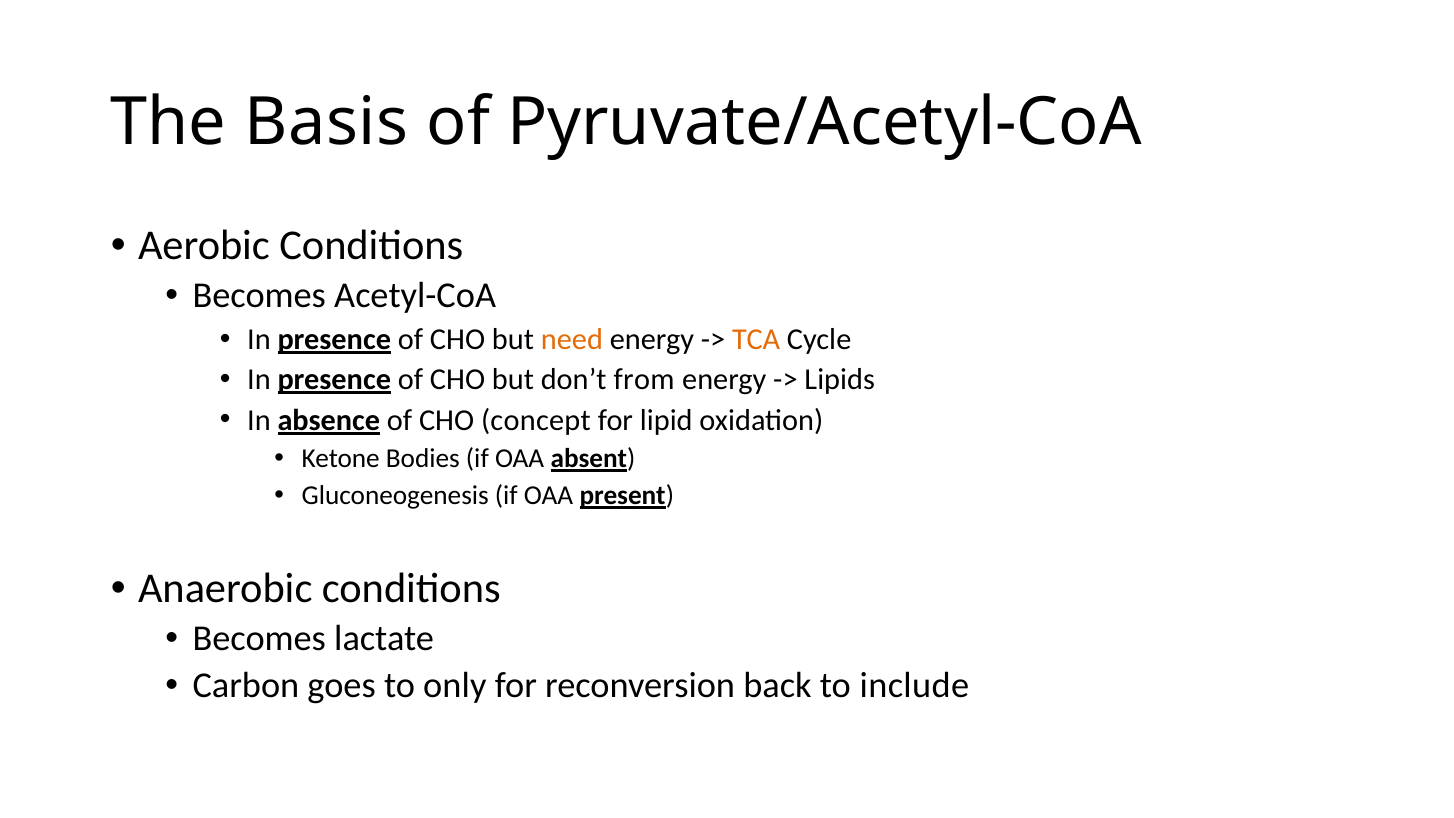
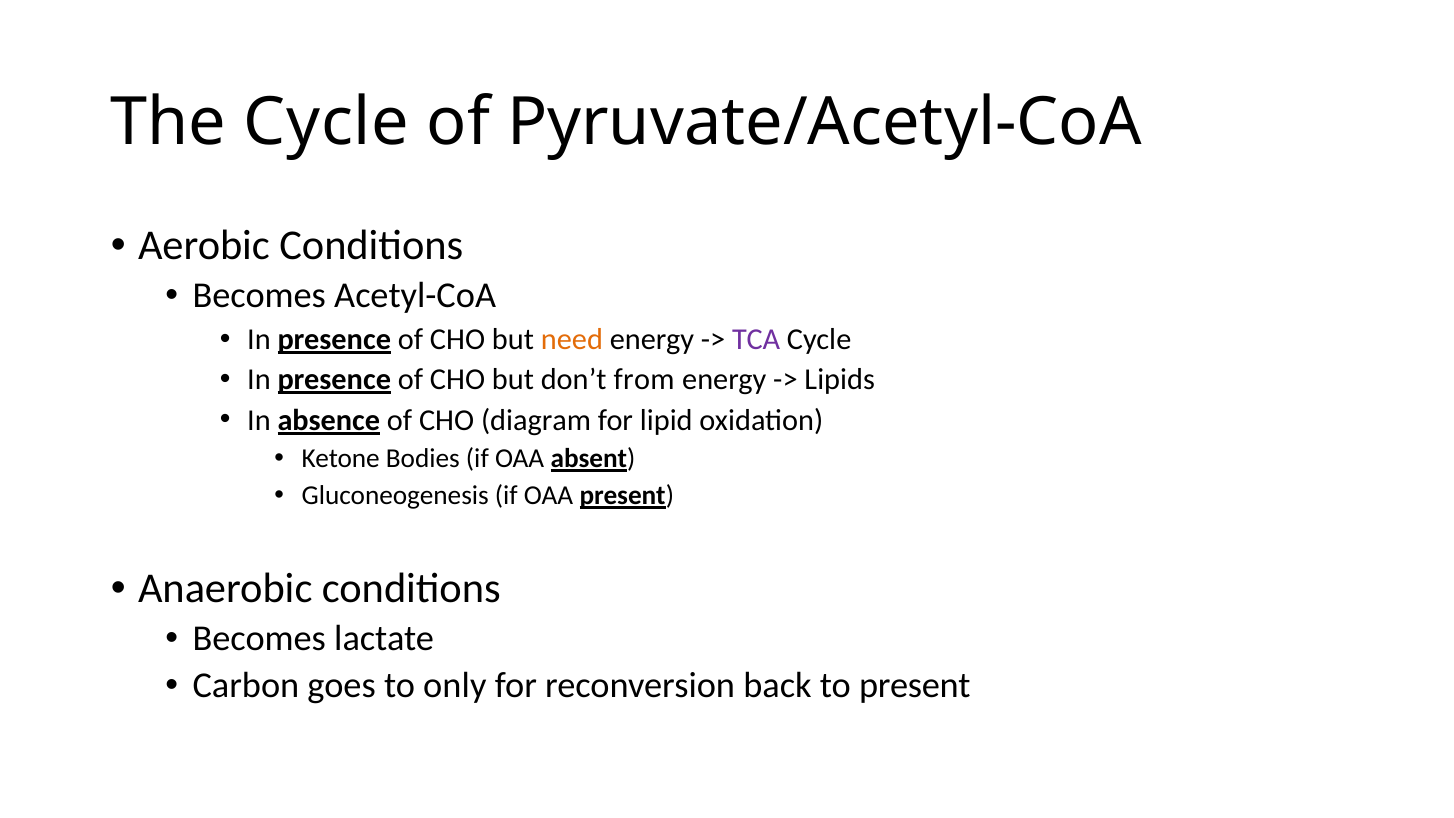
The Basis: Basis -> Cycle
TCA colour: orange -> purple
concept: concept -> diagram
to include: include -> present
